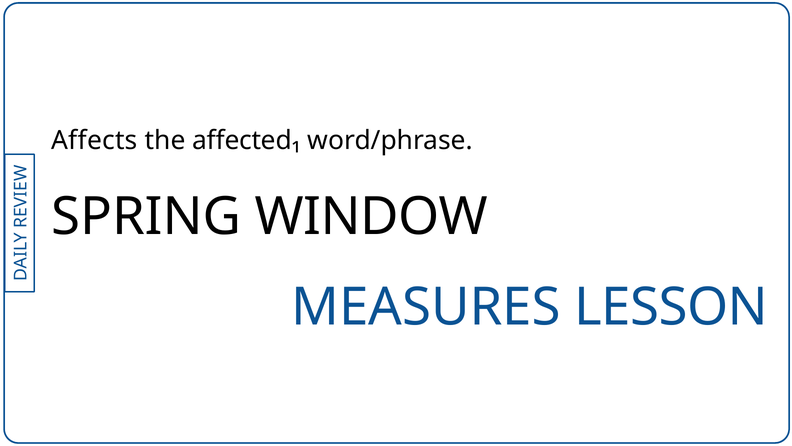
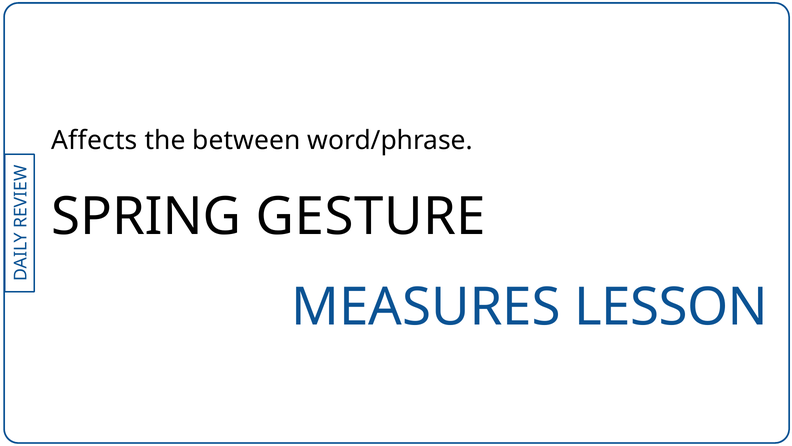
affected₁: affected₁ -> between
WINDOW: WINDOW -> GESTURE
